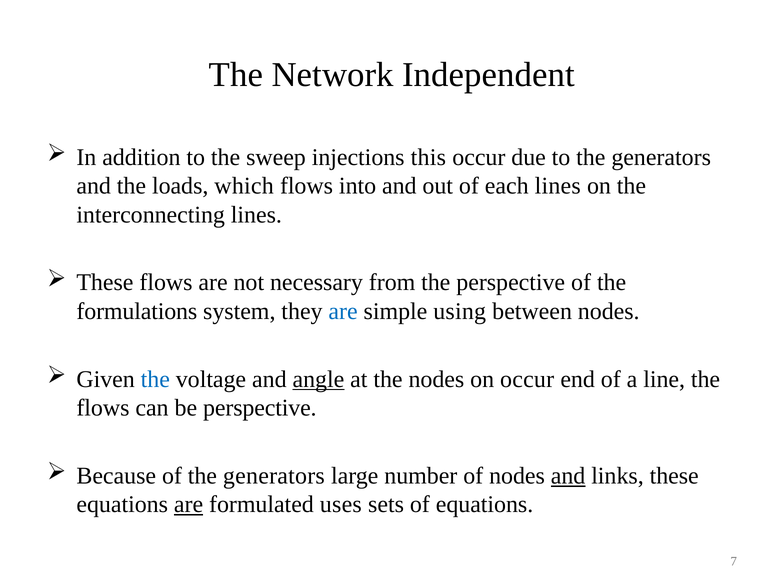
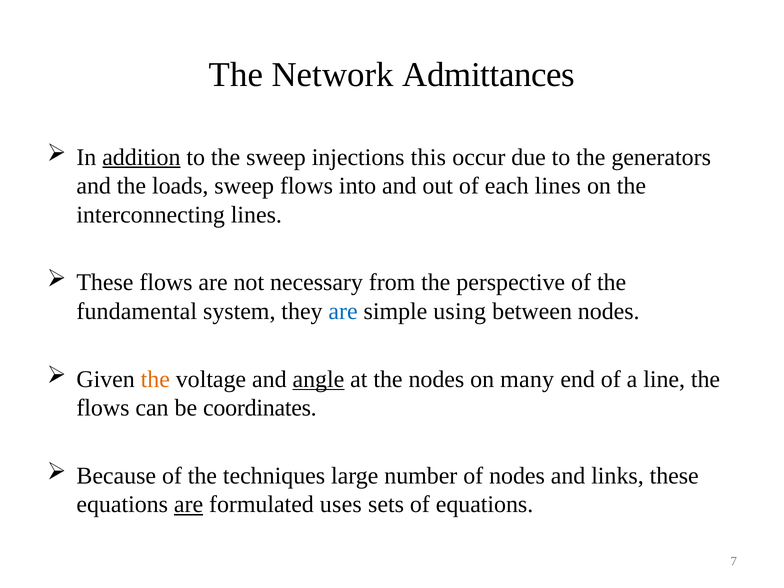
Independent: Independent -> Admittances
addition underline: none -> present
loads which: which -> sweep
formulations: formulations -> fundamental
the at (155, 379) colour: blue -> orange
on occur: occur -> many
be perspective: perspective -> coordinates
of the generators: generators -> techniques
and at (568, 476) underline: present -> none
